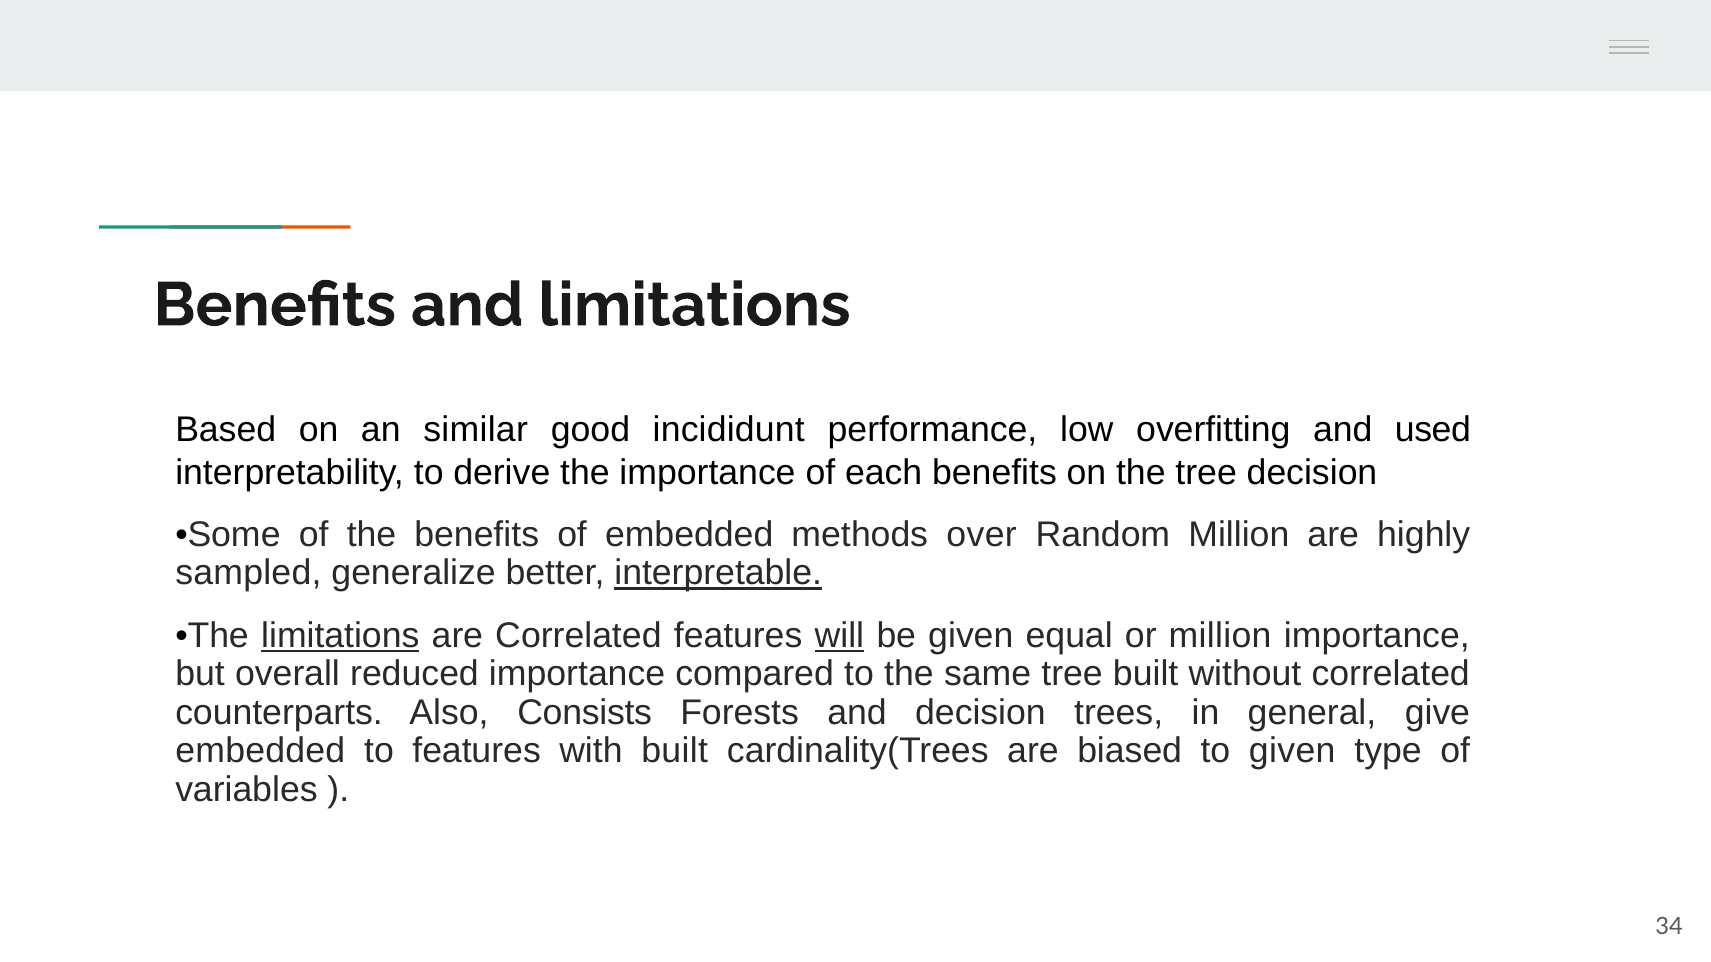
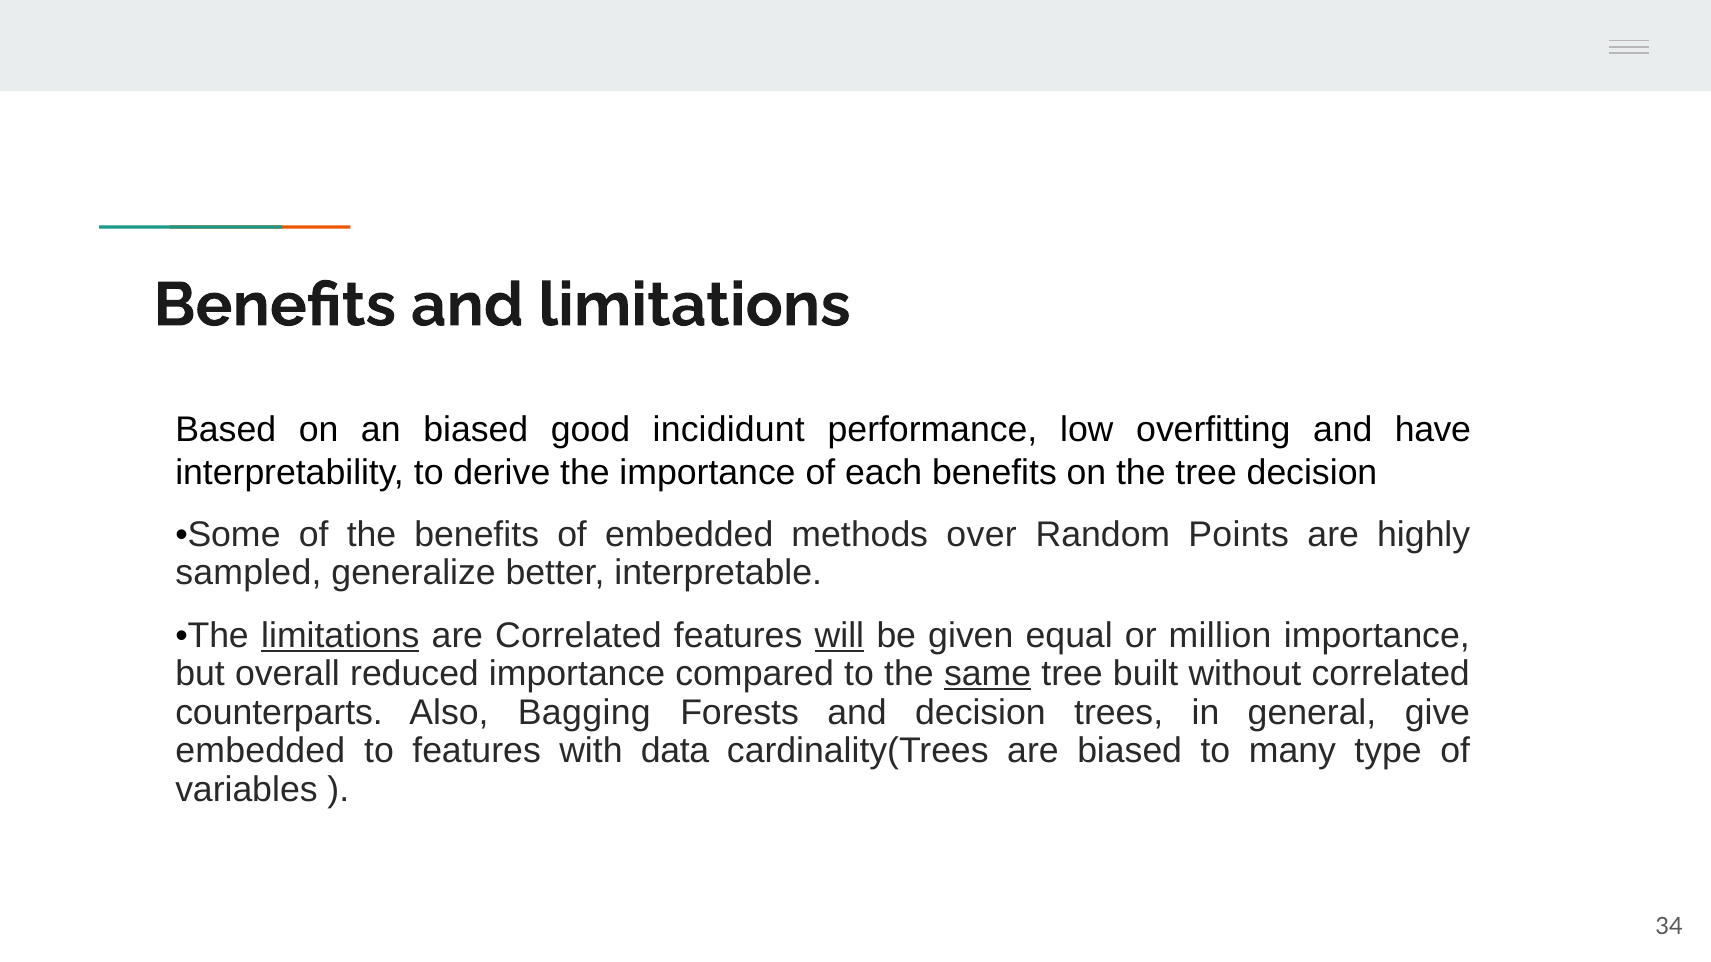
an similar: similar -> biased
used: used -> have
Random Million: Million -> Points
interpretable underline: present -> none
same underline: none -> present
Consists: Consists -> Bagging
with built: built -> data
to given: given -> many
